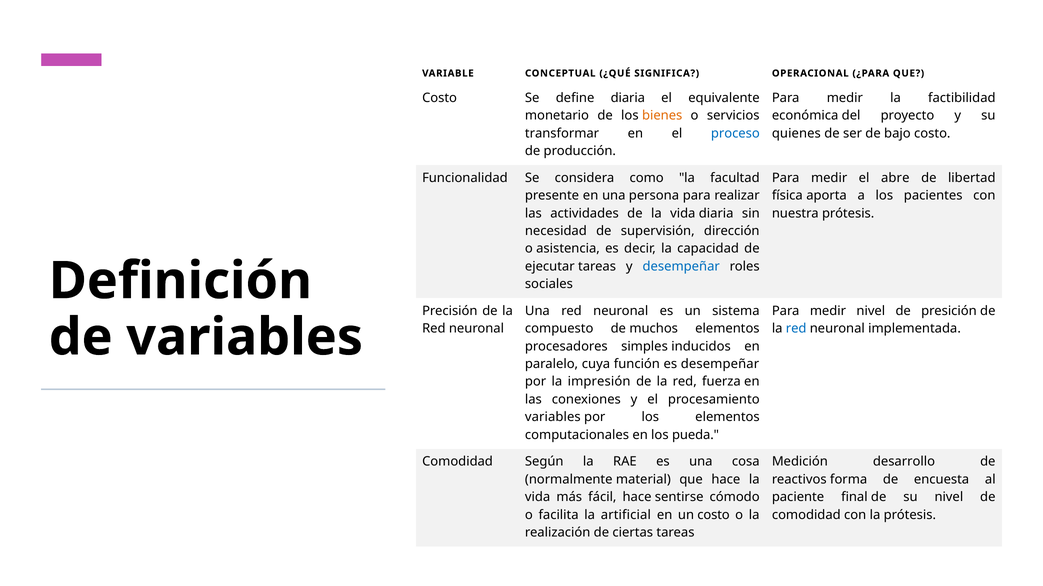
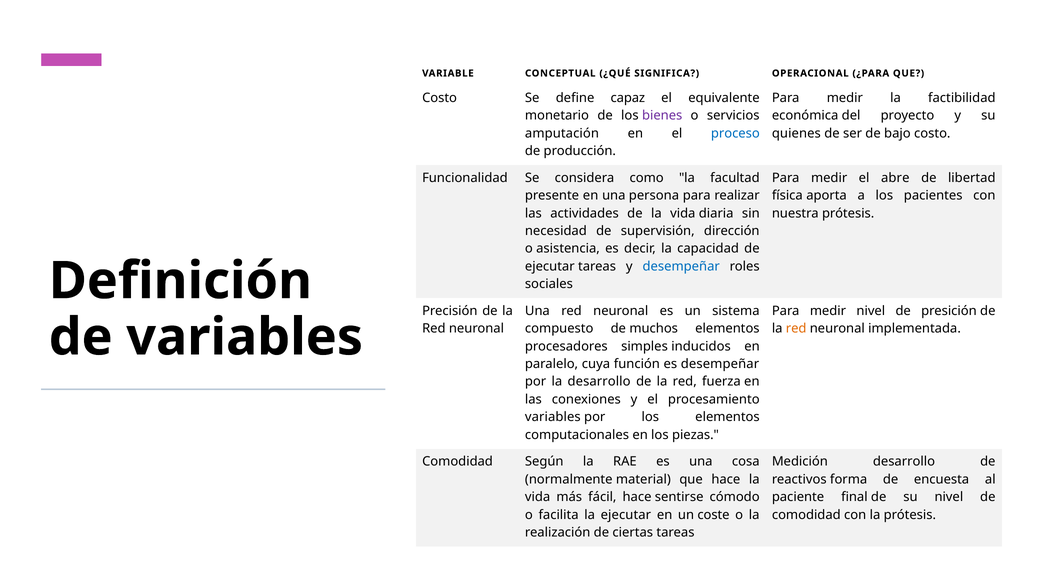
define diaria: diaria -> capaz
bienes colour: orange -> purple
transformar: transformar -> amputación
red at (796, 329) colour: blue -> orange
la impresión: impresión -> desarrollo
pueda: pueda -> piezas
la artificial: artificial -> ejecutar
un costo: costo -> coste
